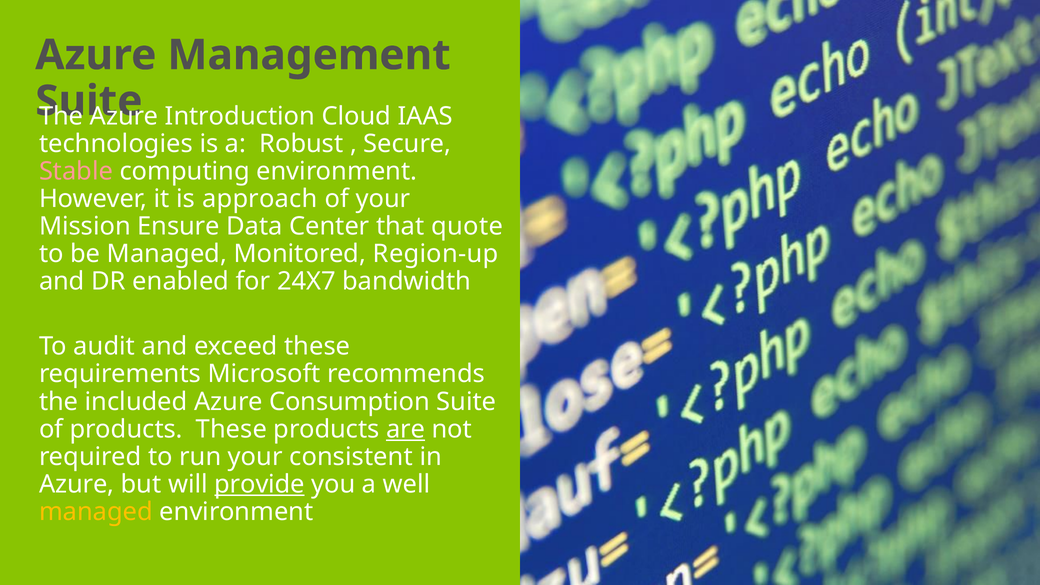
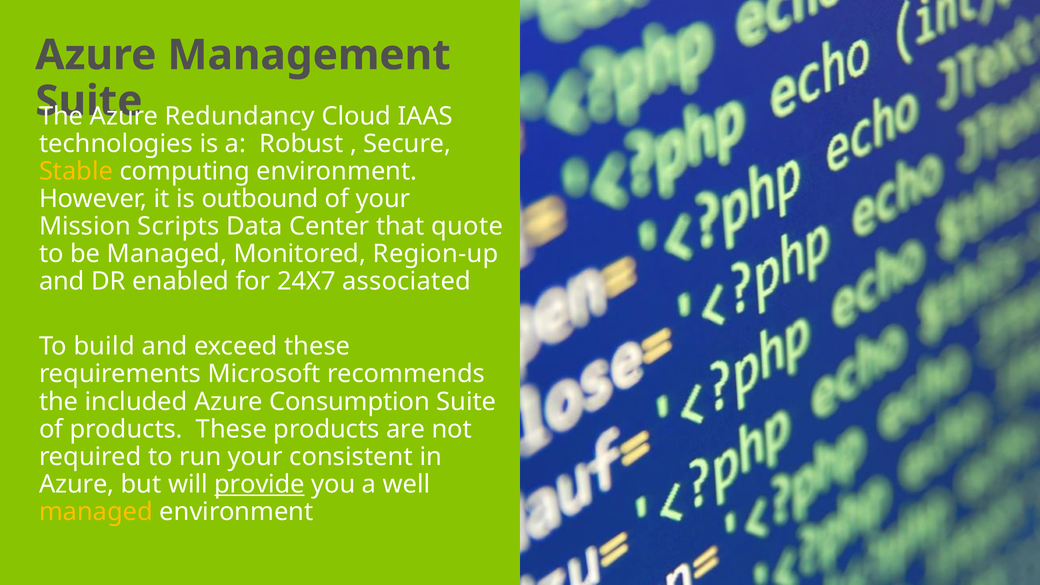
Introduction: Introduction -> Redundancy
Stable colour: pink -> yellow
approach: approach -> outbound
Ensure: Ensure -> Scripts
bandwidth: bandwidth -> associated
audit: audit -> build
are underline: present -> none
